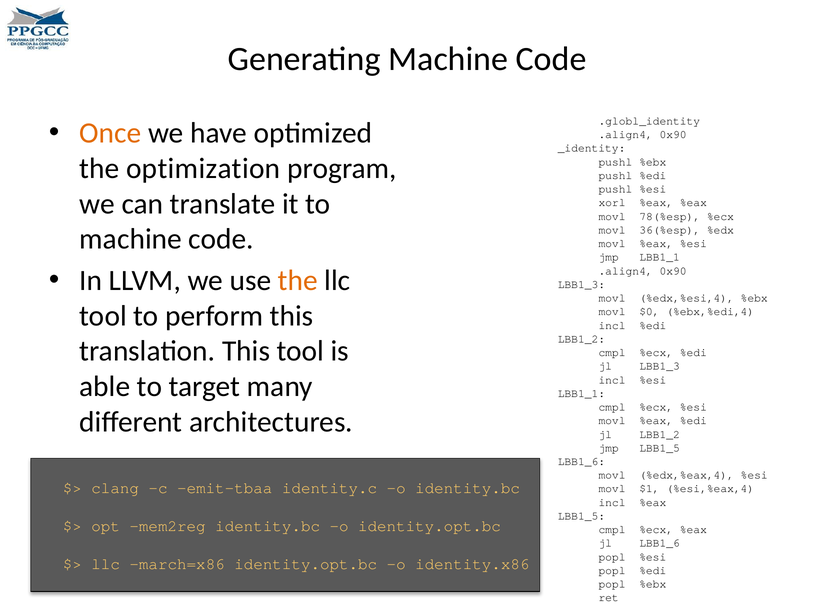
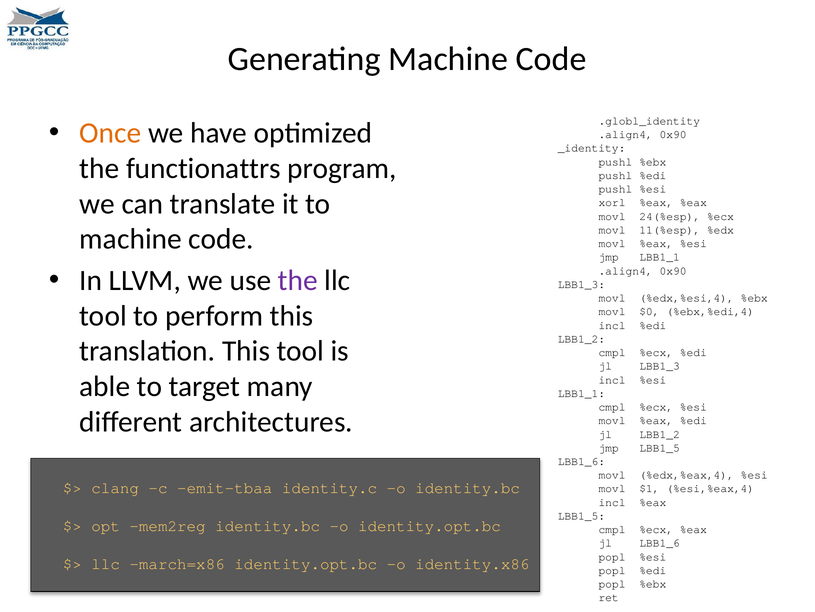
optimization: optimization -> functionattrs
78(%esp: 78(%esp -> 24(%esp
36(%esp: 36(%esp -> 11(%esp
the at (298, 280) colour: orange -> purple
